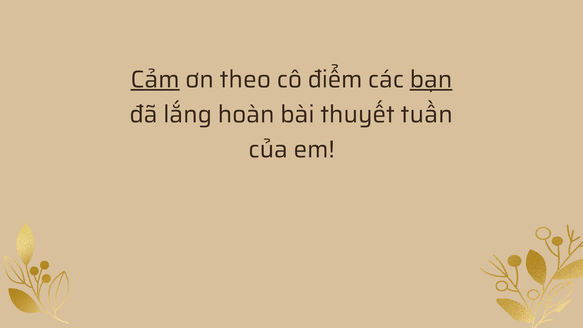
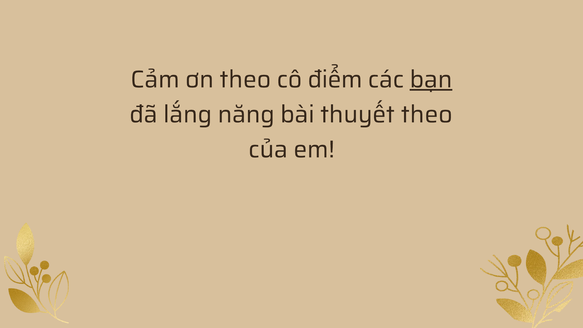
Cảm underline: present -> none
hoàn: hoàn -> năng
thuyết tuần: tuần -> theo
